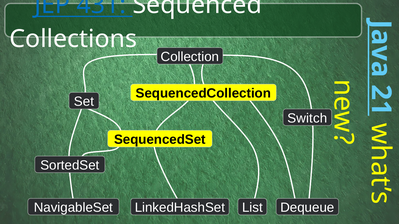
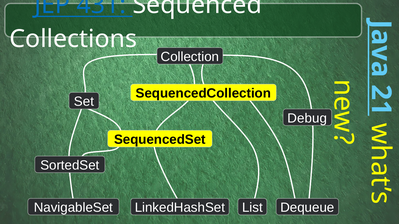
Switch: Switch -> Debug
